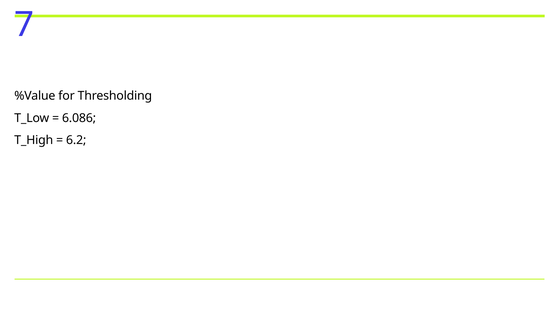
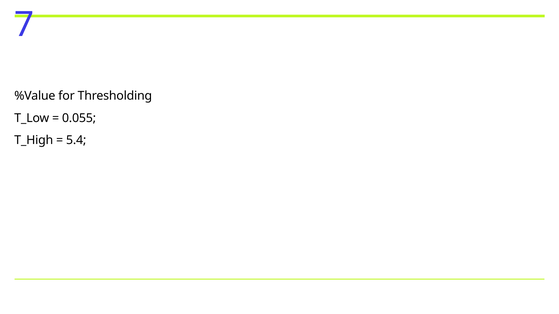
6.086: 6.086 -> 0.055
6.2: 6.2 -> 5.4
